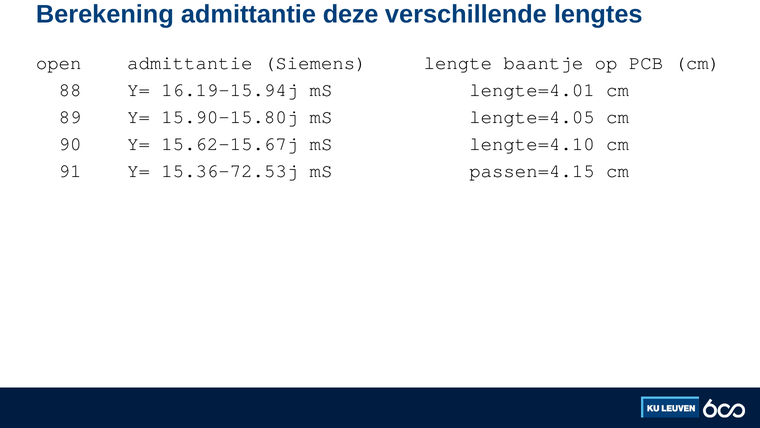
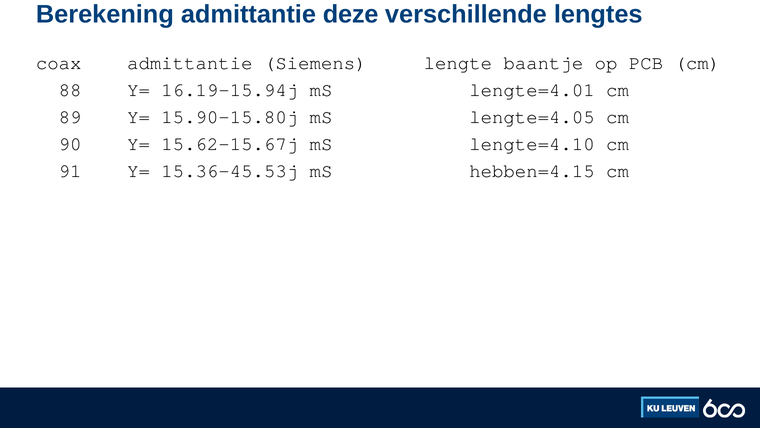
open: open -> coax
15.36-72.53j: 15.36-72.53j -> 15.36-45.53j
passen=4.15: passen=4.15 -> hebben=4.15
